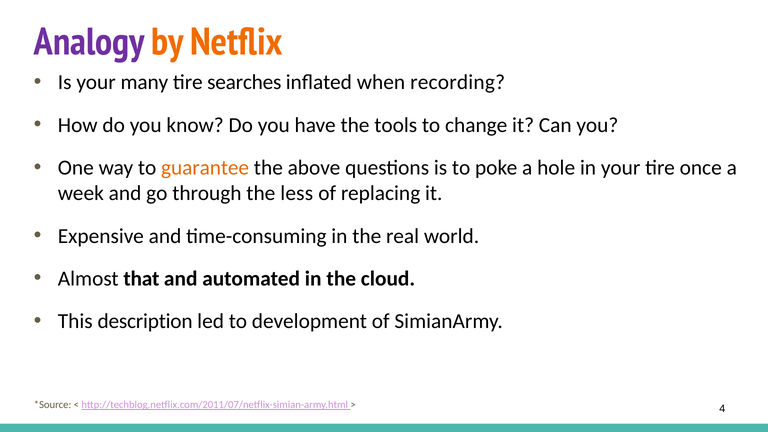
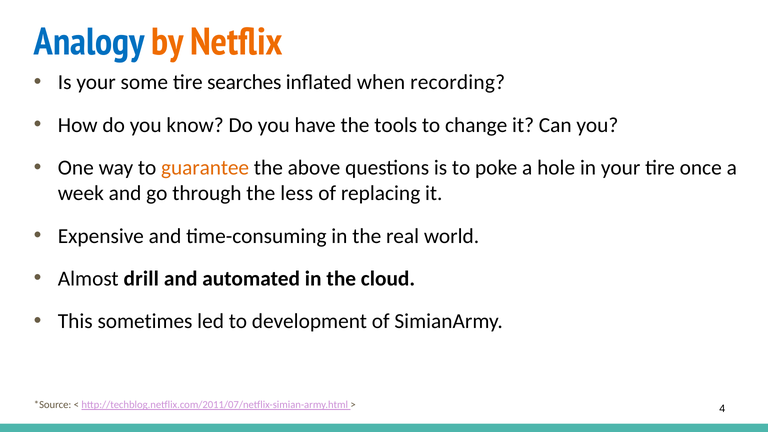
Analogy colour: purple -> blue
many: many -> some
that: that -> drill
description: description -> sometimes
